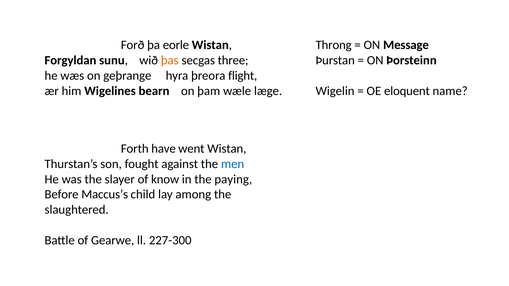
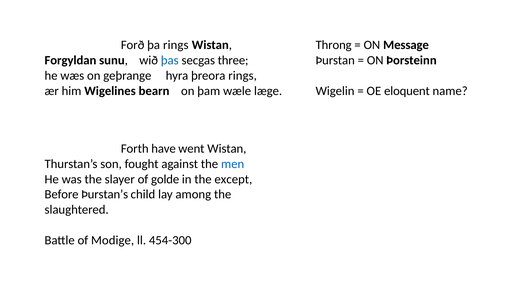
þa eorle: eorle -> rings
þas colour: orange -> blue
þreora flight: flight -> rings
know: know -> golde
paying: paying -> except
Maccus’s: Maccus’s -> Þurstan’s
Gearwe: Gearwe -> Modige
227-300: 227-300 -> 454-300
